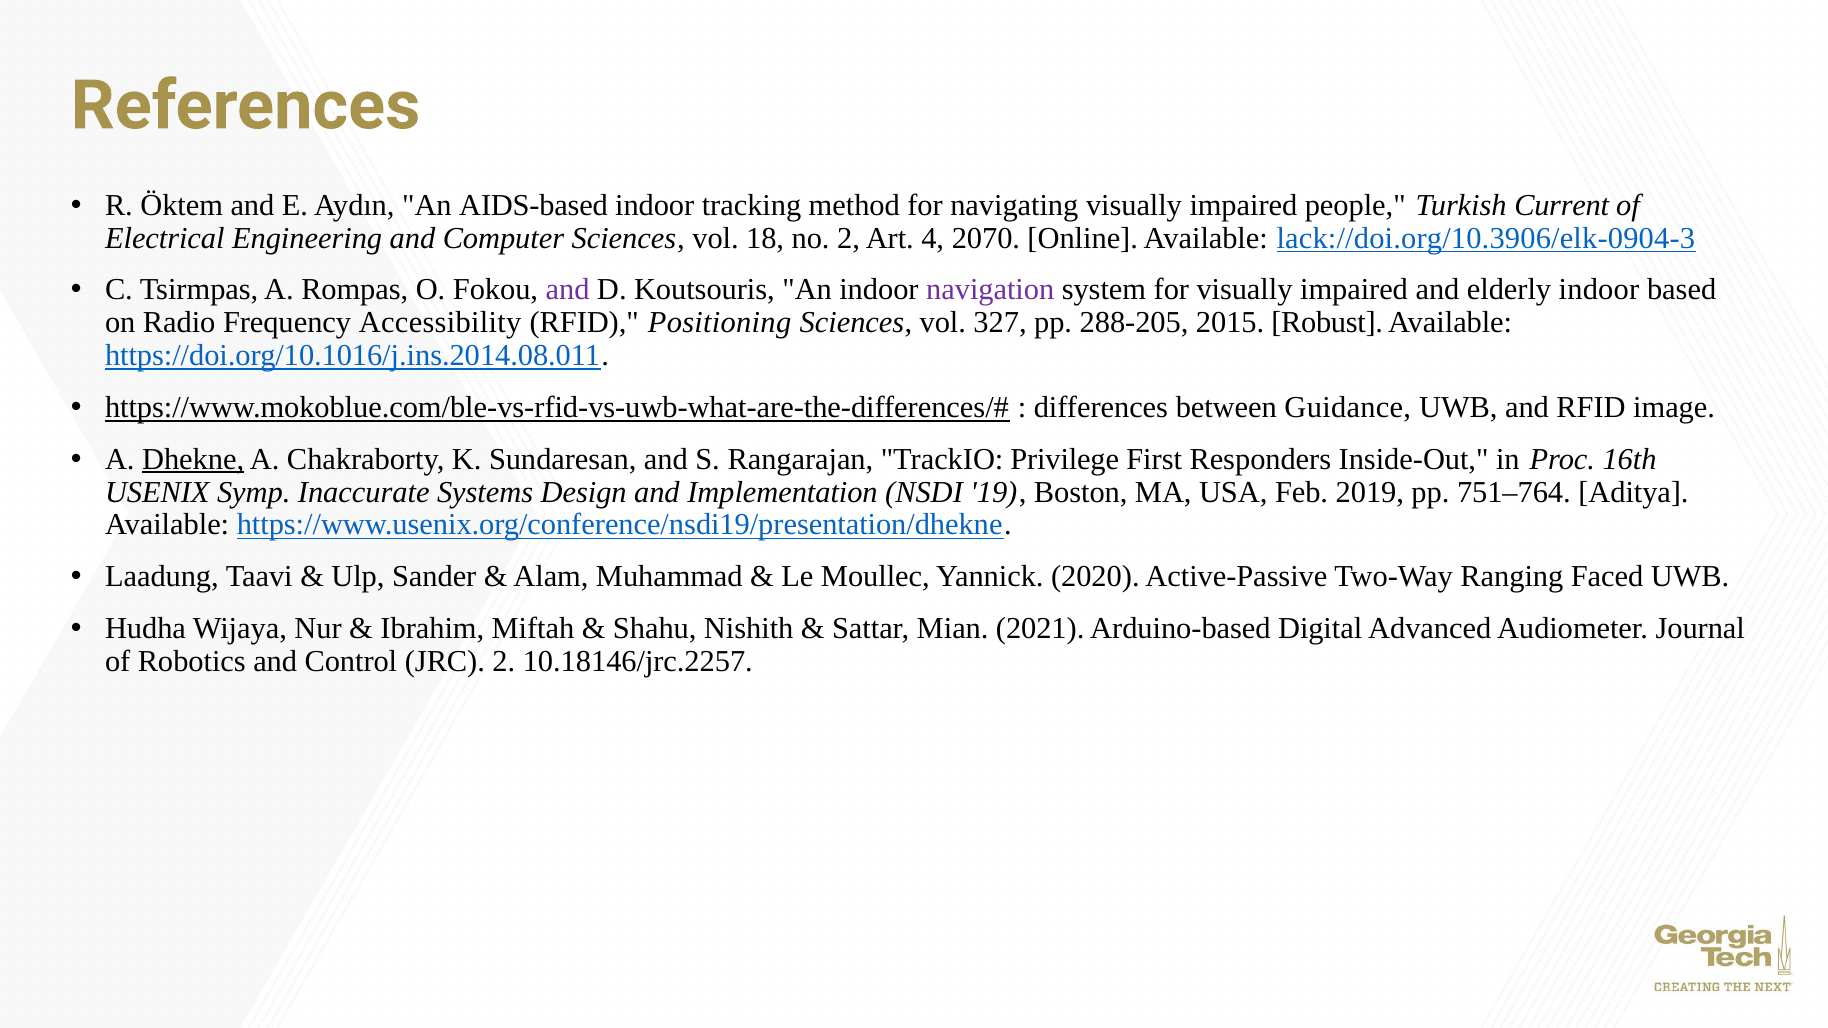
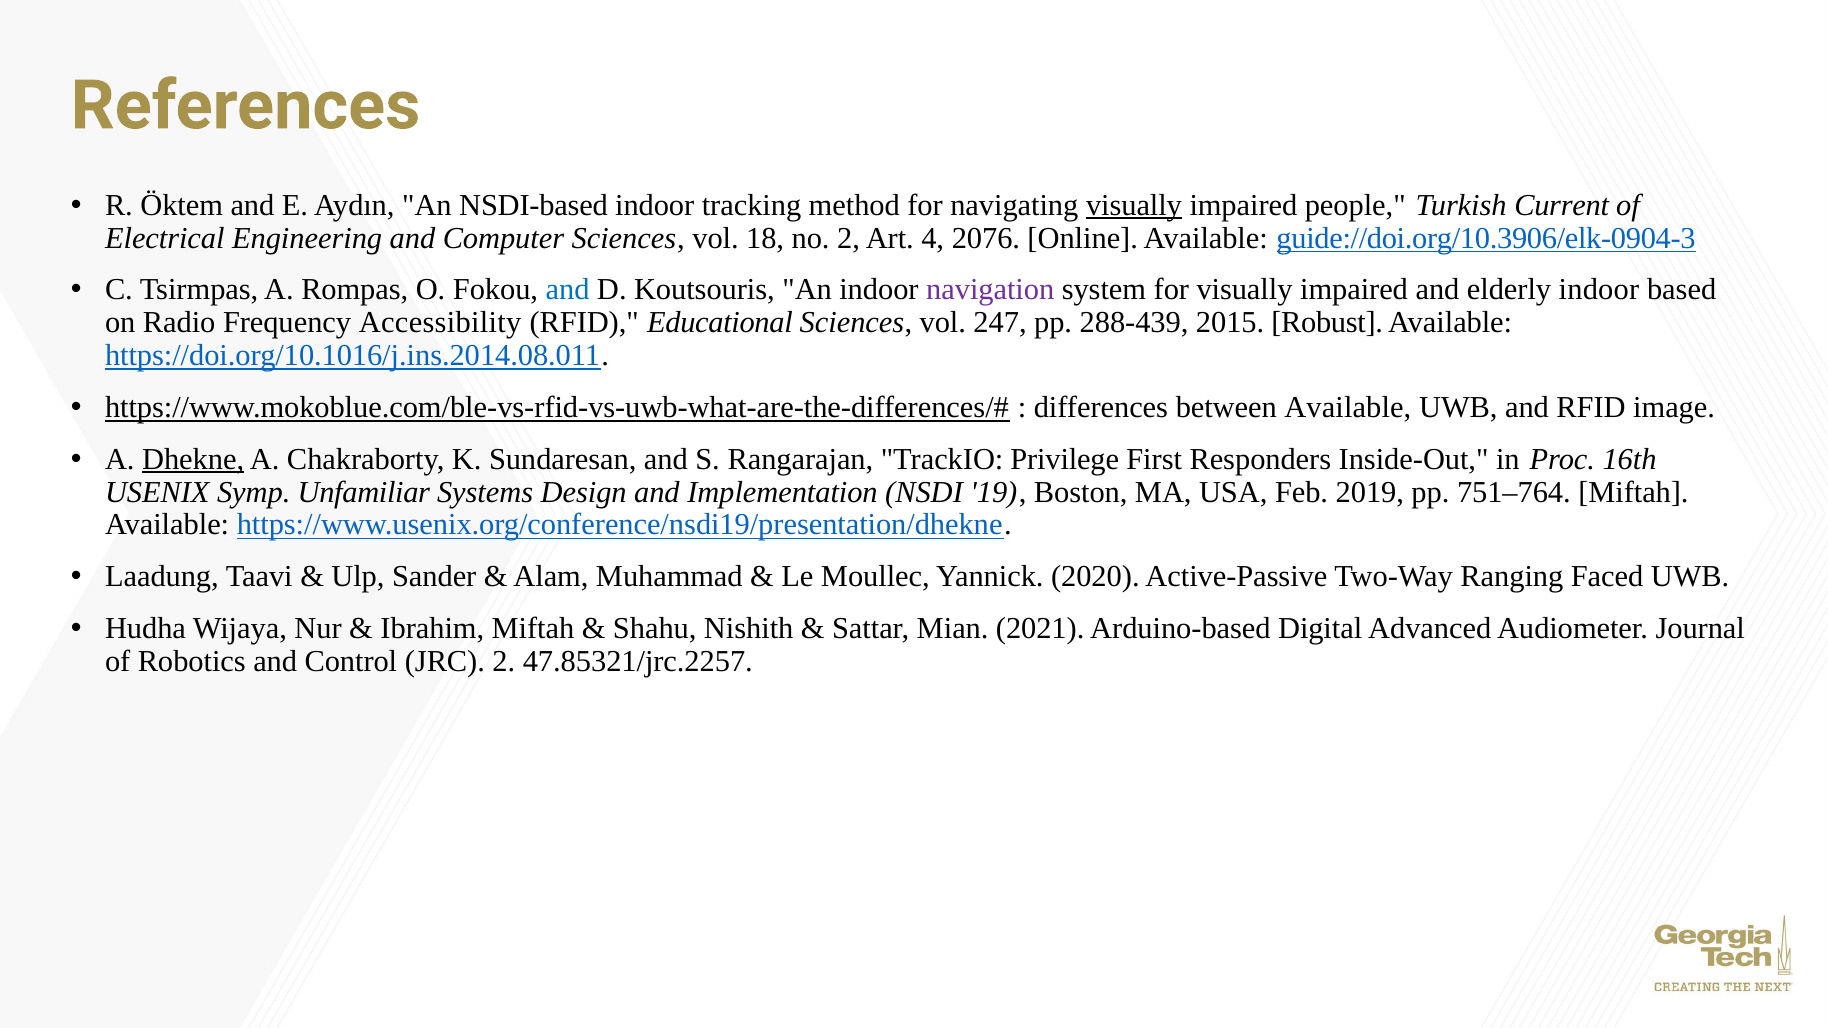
AIDS-based: AIDS-based -> NSDI-based
visually at (1134, 205) underline: none -> present
2070: 2070 -> 2076
lack://doi.org/10.3906/elk-0904-3: lack://doi.org/10.3906/elk-0904-3 -> guide://doi.org/10.3906/elk-0904-3
and at (568, 290) colour: purple -> blue
Positioning: Positioning -> Educational
327: 327 -> 247
288-205: 288-205 -> 288-439
between Guidance: Guidance -> Available
Inaccurate: Inaccurate -> Unfamiliar
751–764 Aditya: Aditya -> Miftah
10.18146/jrc.2257: 10.18146/jrc.2257 -> 47.85321/jrc.2257
